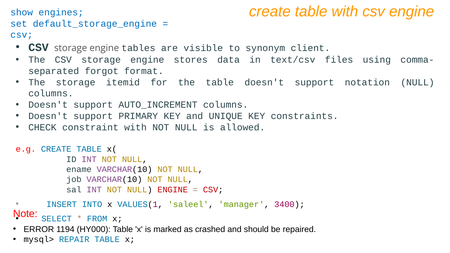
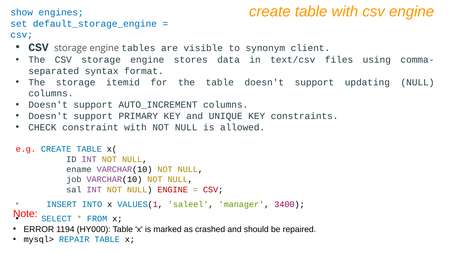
forgot: forgot -> syntax
notation: notation -> updating
